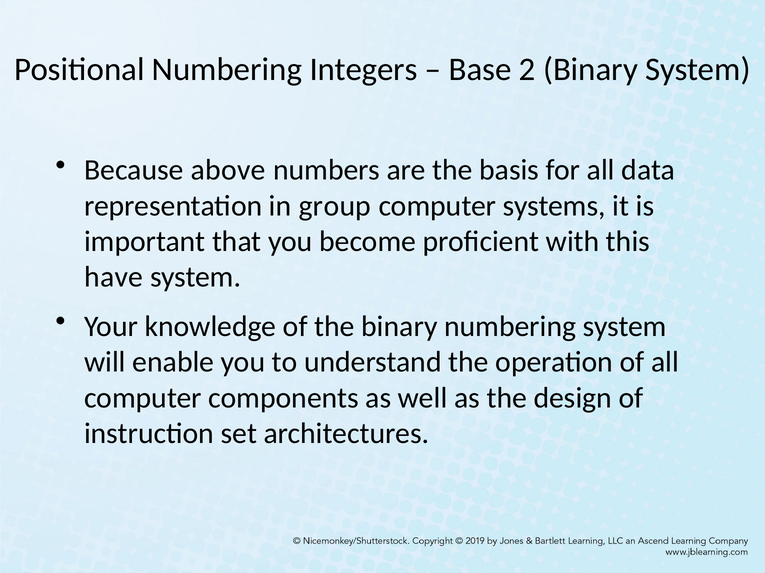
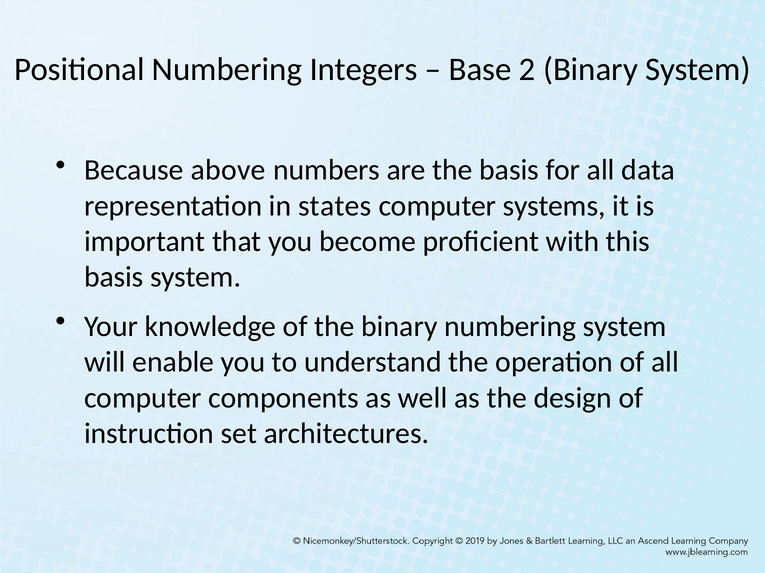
group: group -> states
have at (114, 278): have -> basis
